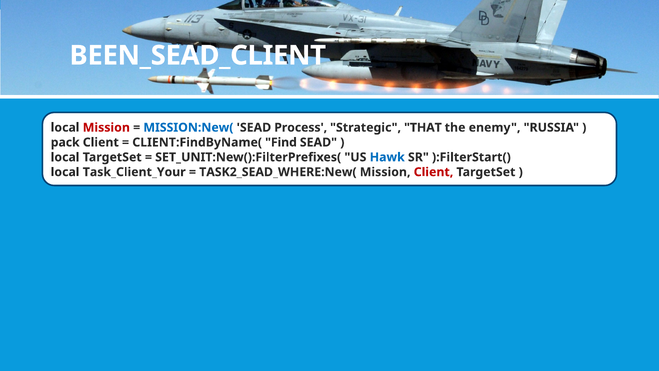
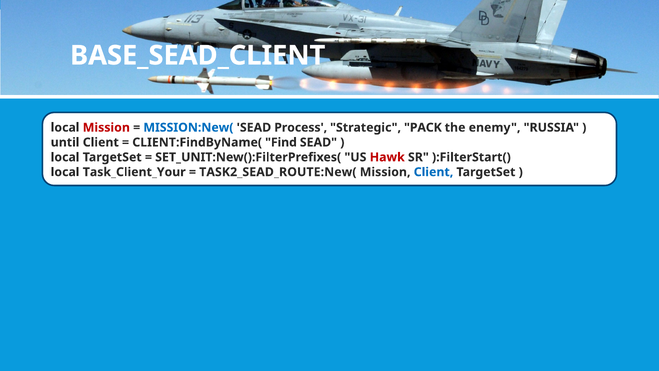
BEEN_SEAD_CLIENT: BEEN_SEAD_CLIENT -> BASE_SEAD_CLIENT
THAT: THAT -> PACK
pack: pack -> until
Hawk colour: blue -> red
TASK2_SEAD_WHERE:New(: TASK2_SEAD_WHERE:New( -> TASK2_SEAD_ROUTE:New(
Client at (433, 172) colour: red -> blue
